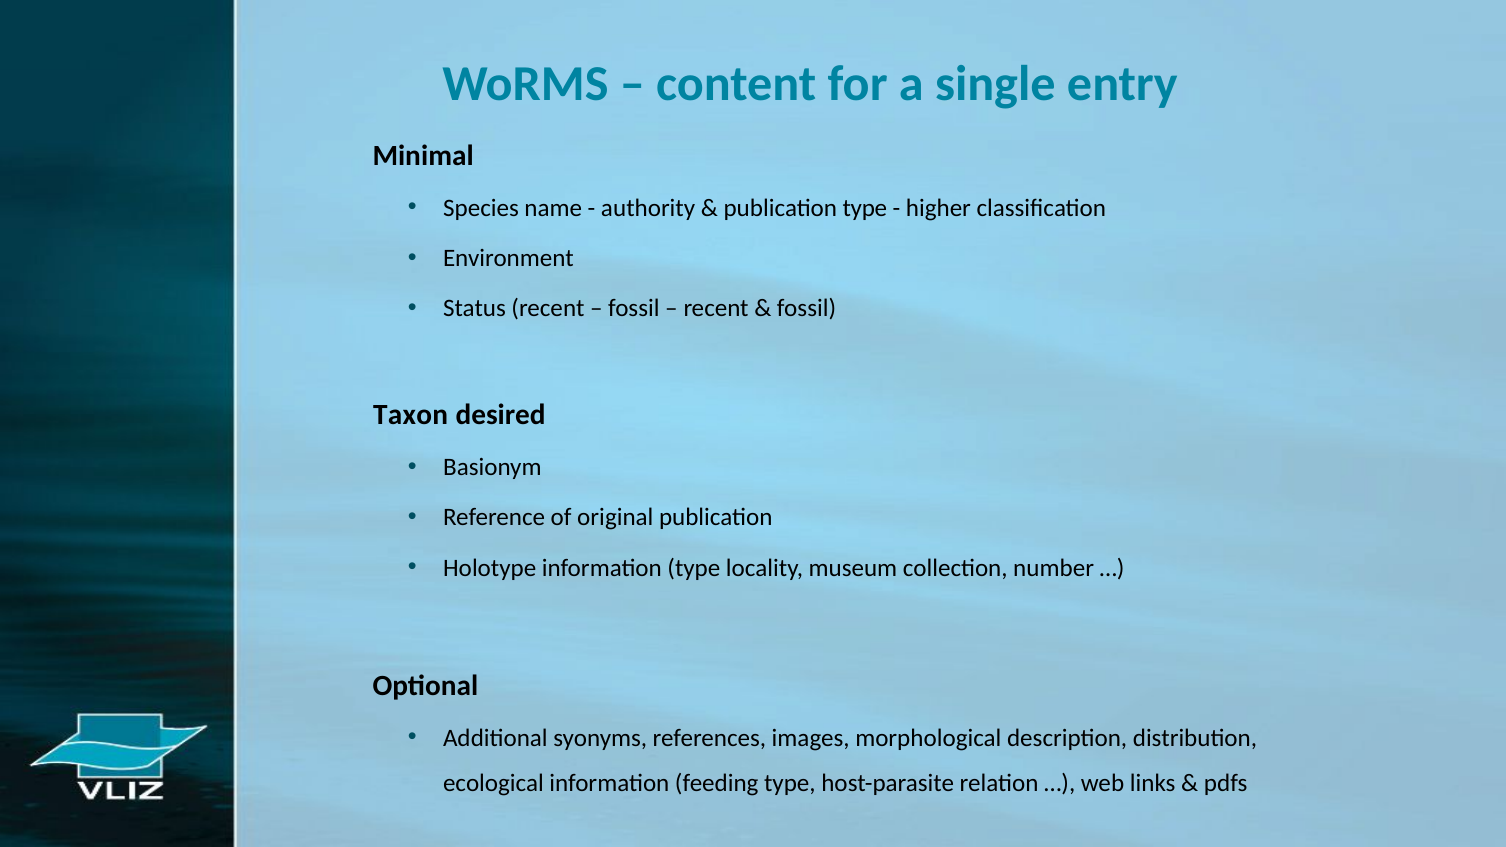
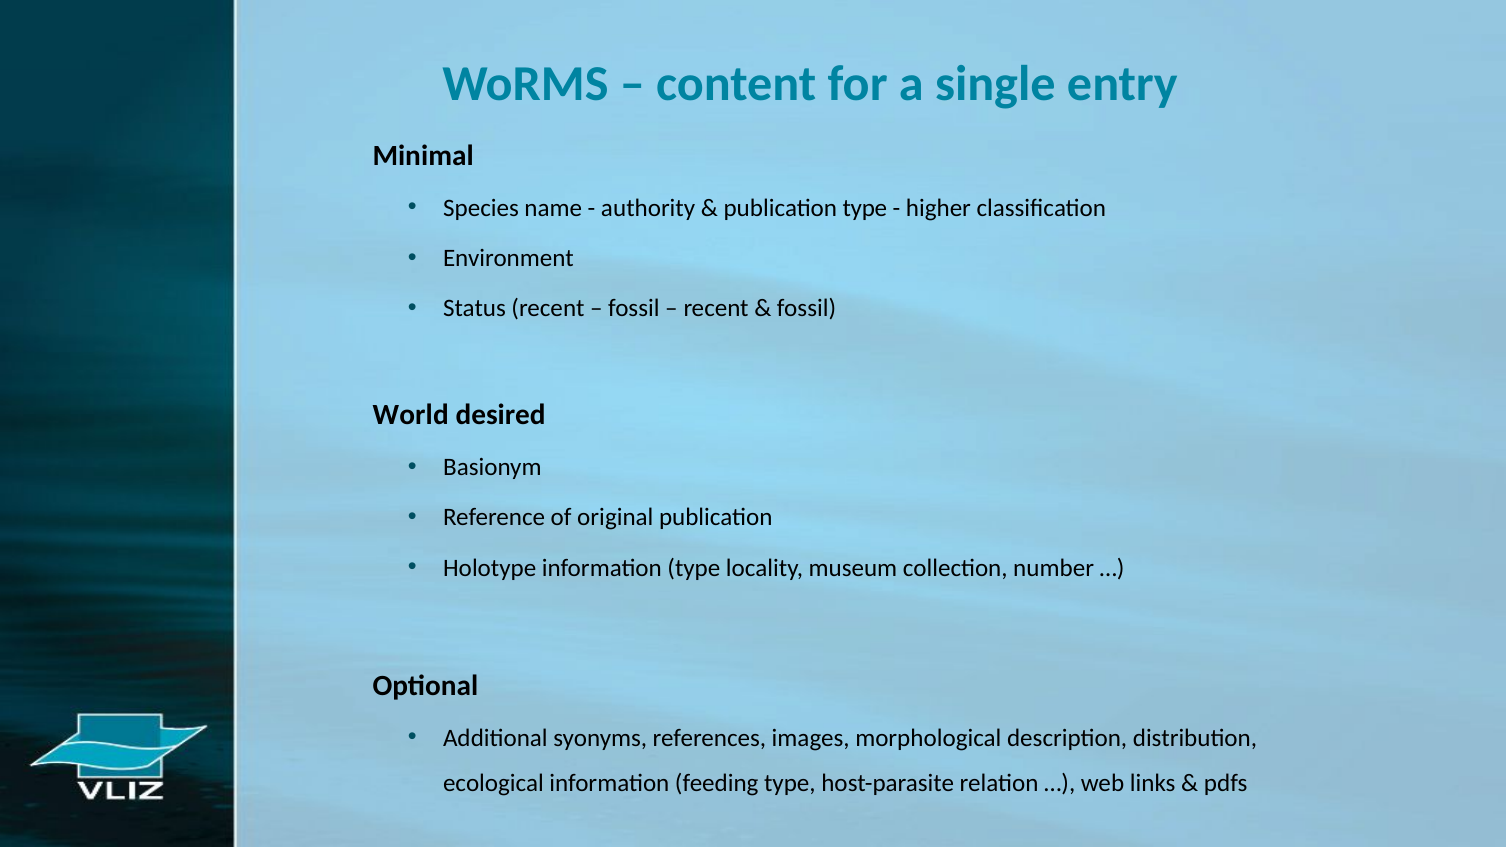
Taxon: Taxon -> World
